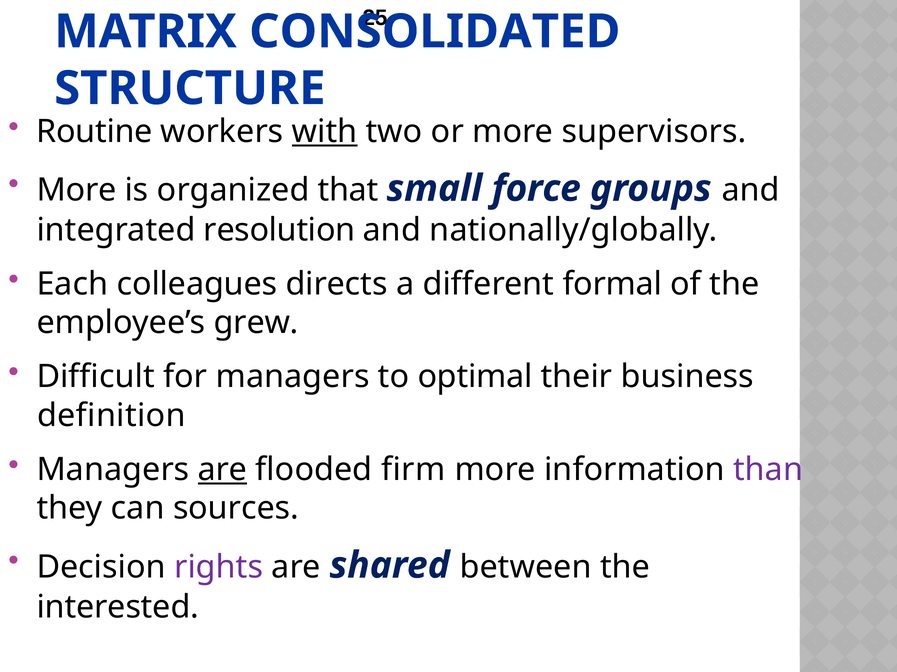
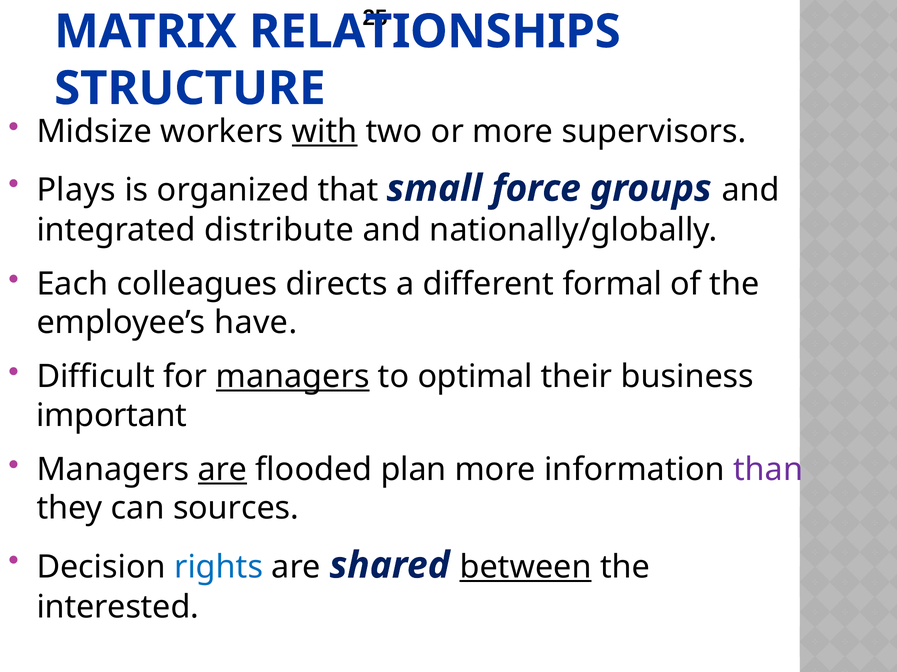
CONSOLIDATED: CONSOLIDATED -> RELATIONSHIPS
Routine: Routine -> Midsize
More at (76, 190): More -> Plays
resolution: resolution -> distribute
grew: grew -> have
managers at (293, 377) underline: none -> present
definition: definition -> important
firm: firm -> plan
rights colour: purple -> blue
between underline: none -> present
